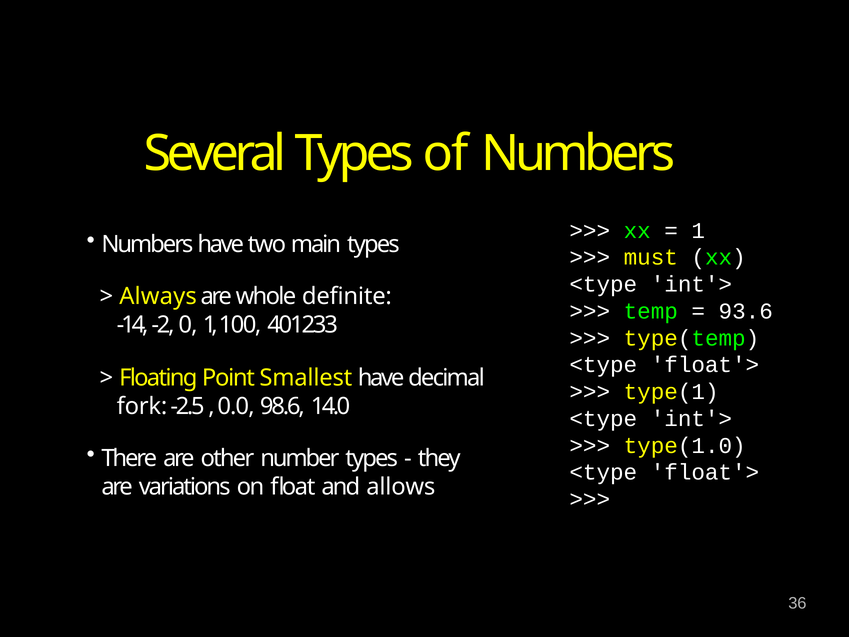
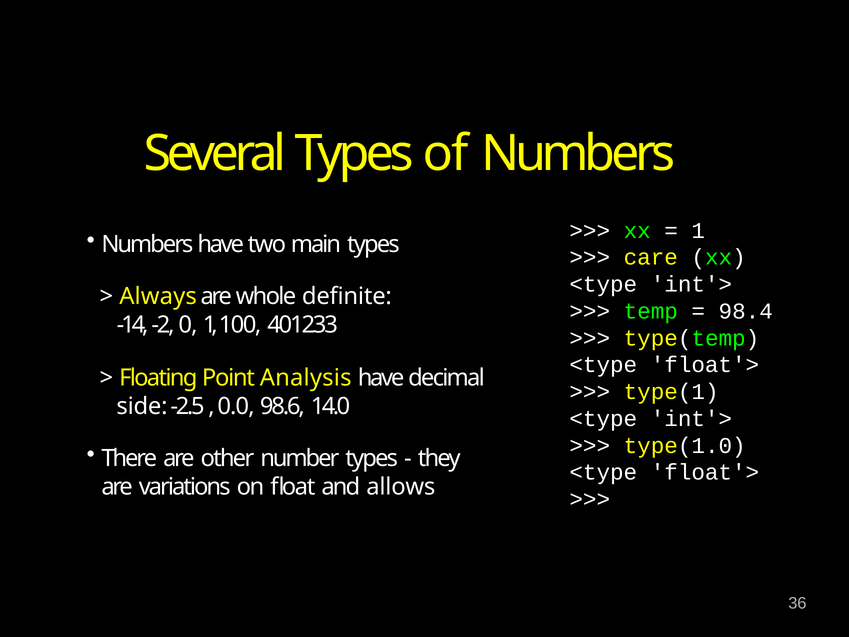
must: must -> care
93.6: 93.6 -> 98.4
Smallest: Smallest -> Analysis
fork: fork -> side
